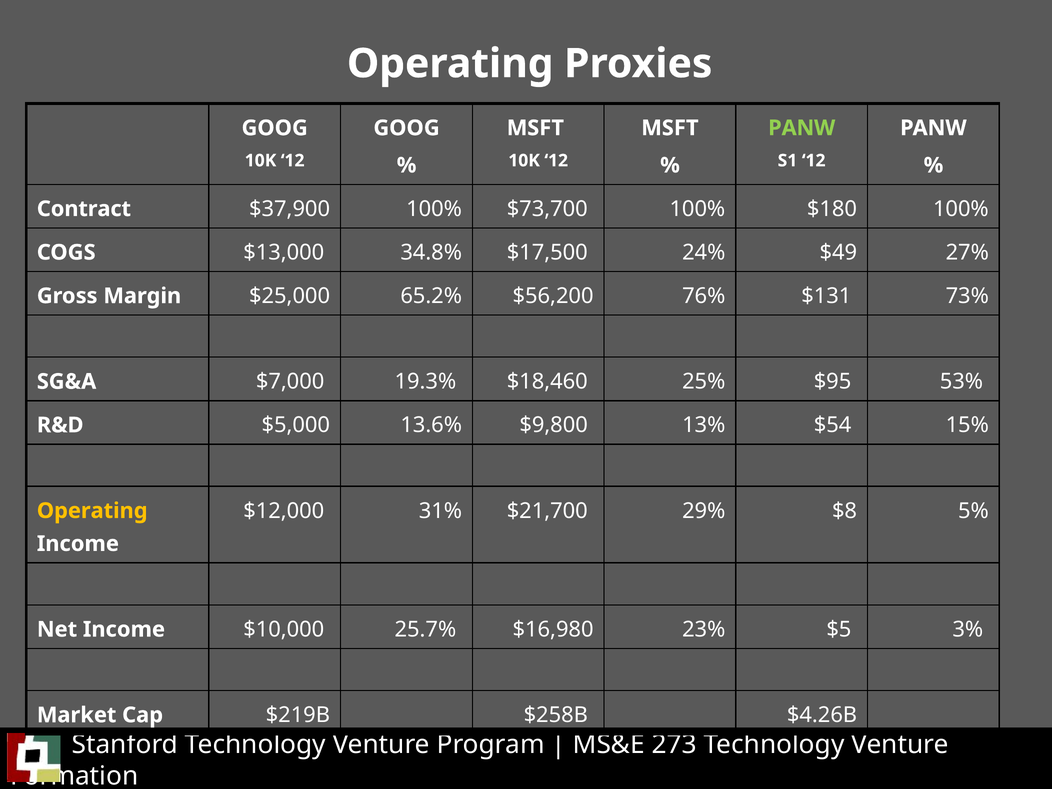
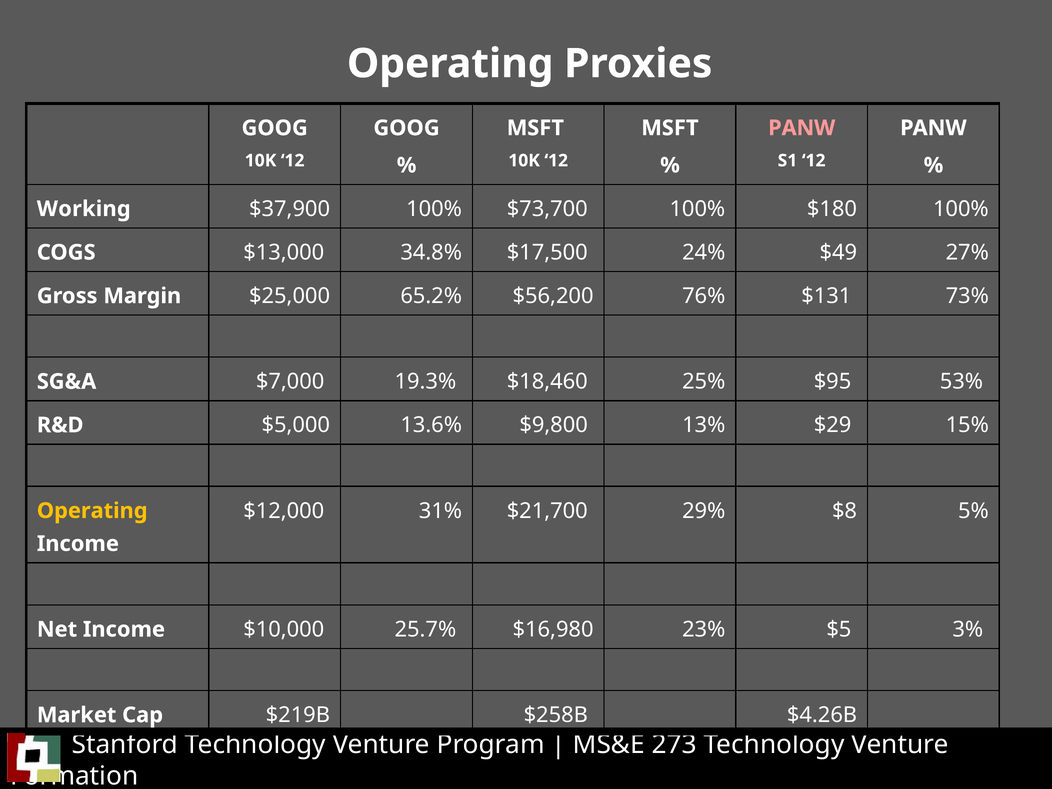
PANW at (802, 128) colour: light green -> pink
Contract: Contract -> Working
$54: $54 -> $29
